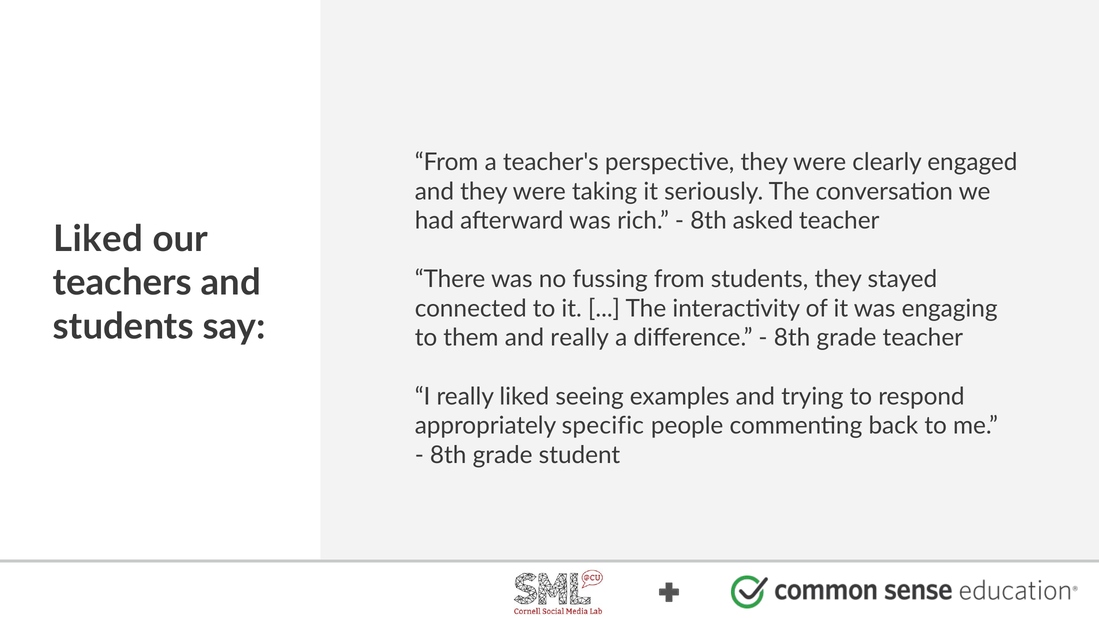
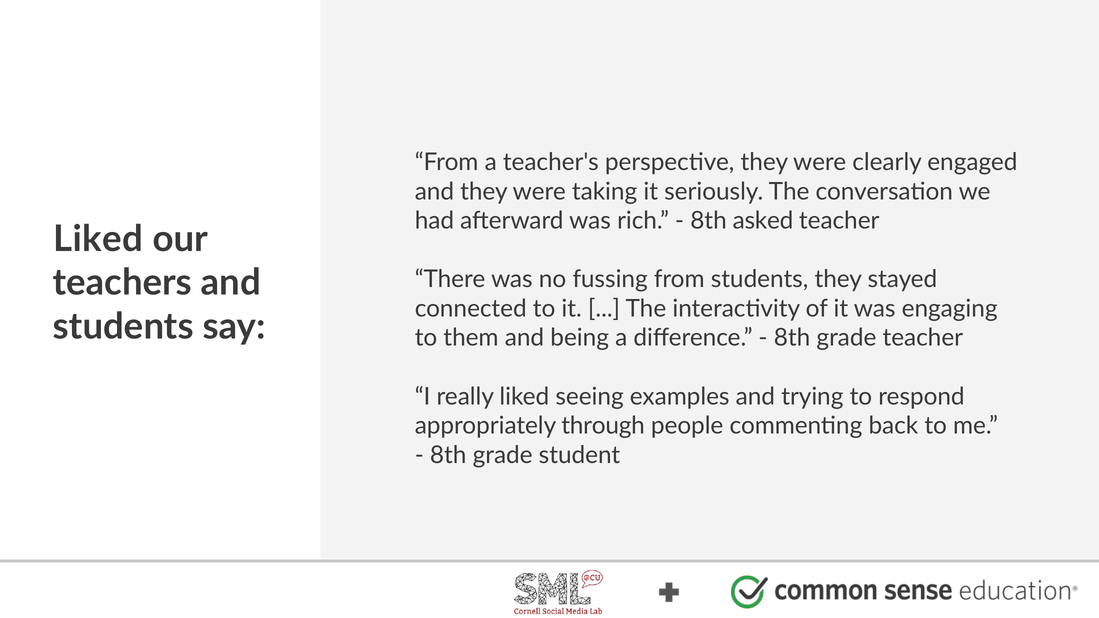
and really: really -> being
specific: specific -> through
